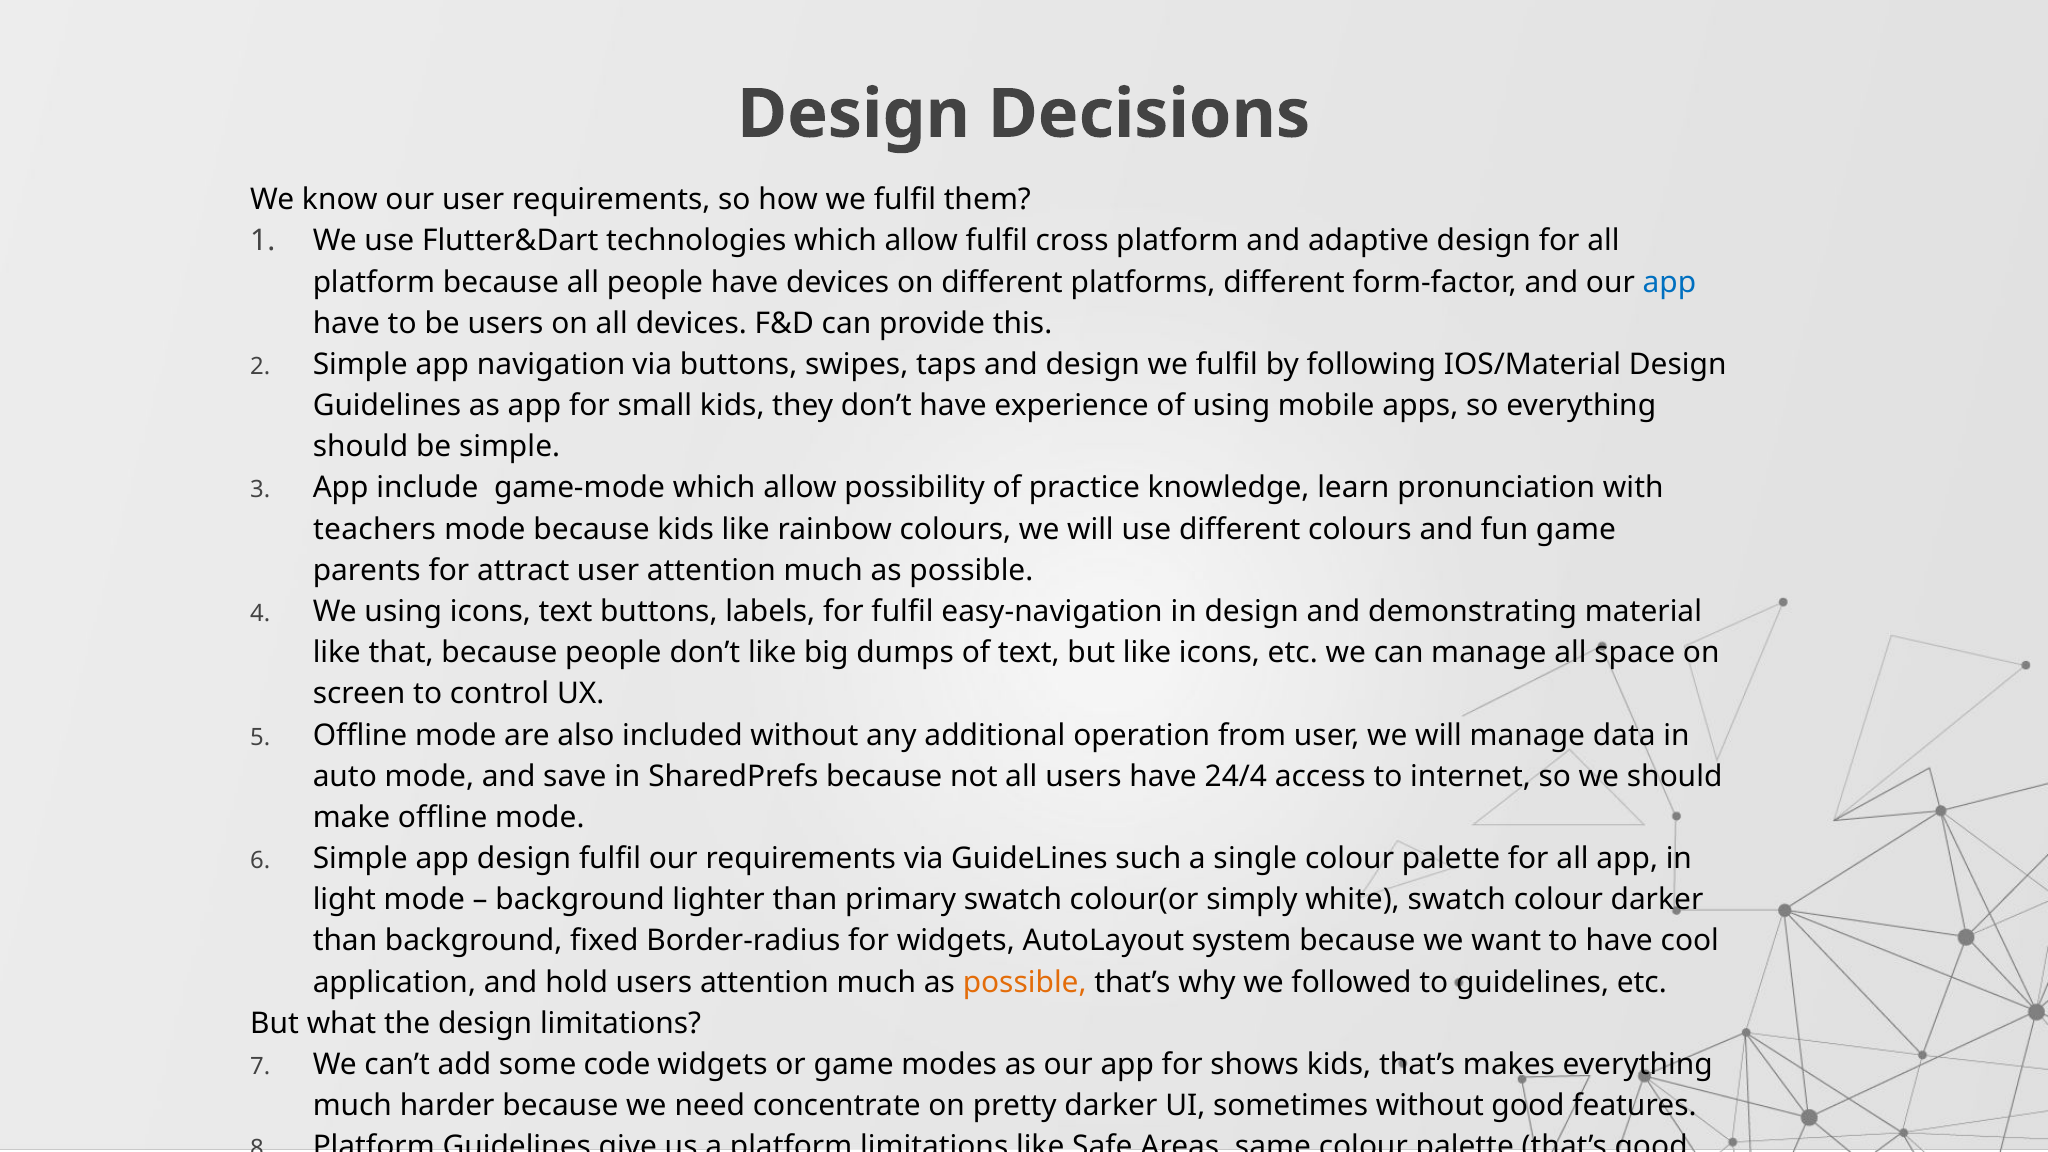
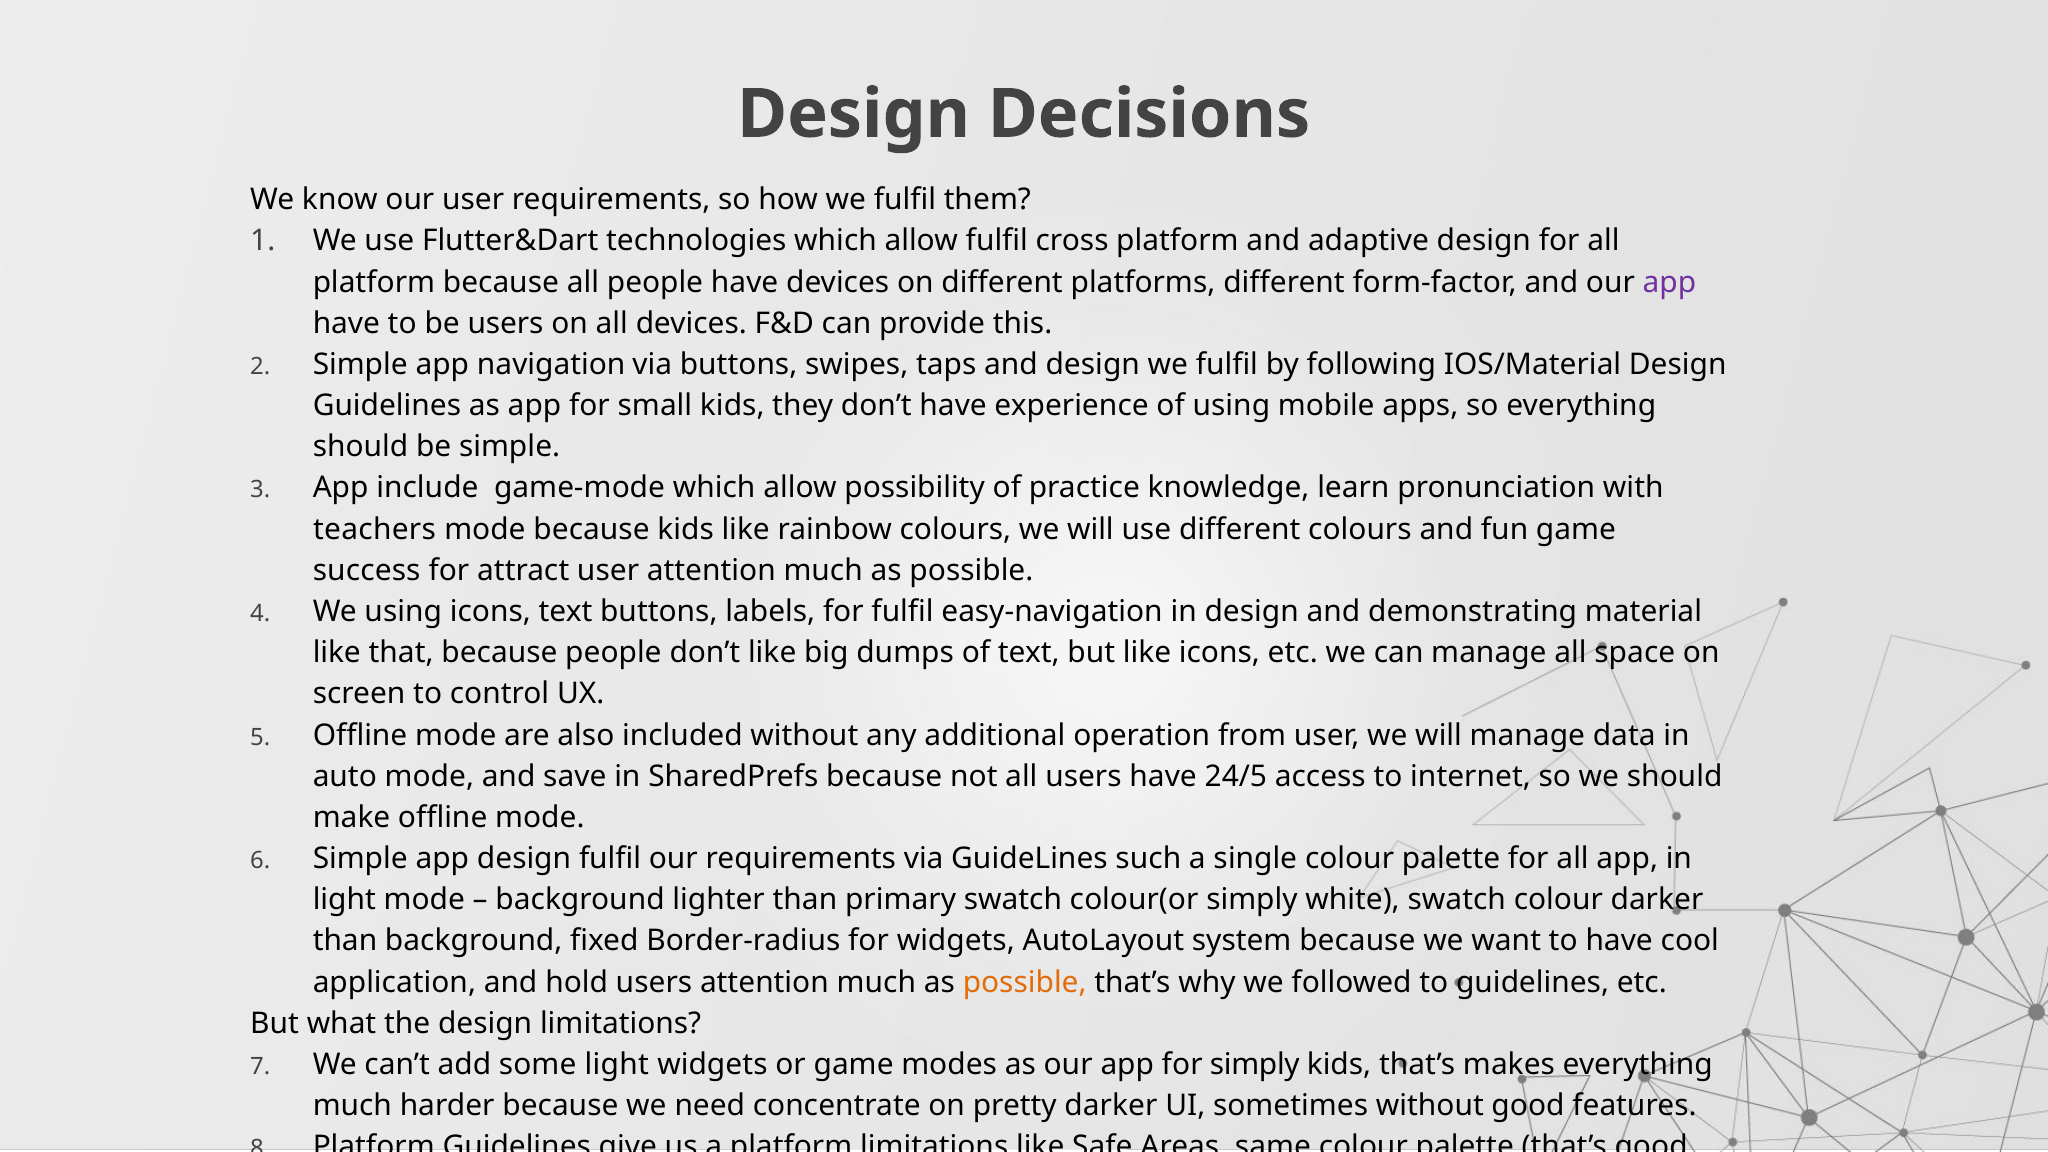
app at (1669, 282) colour: blue -> purple
parents: parents -> success
24/4: 24/4 -> 24/5
some code: code -> light
for shows: shows -> simply
